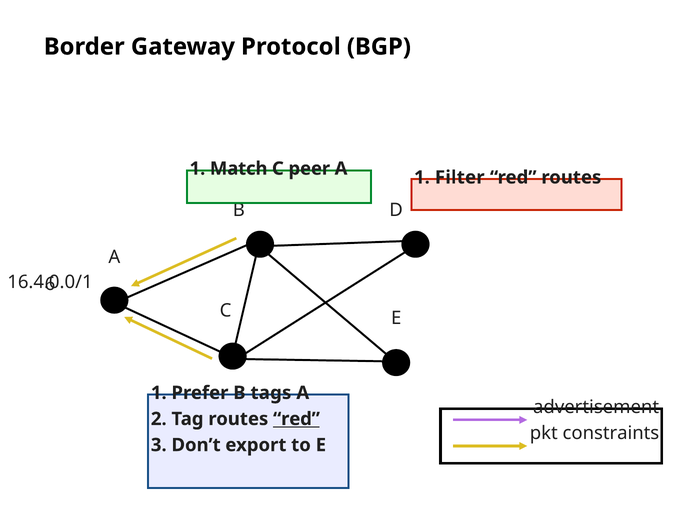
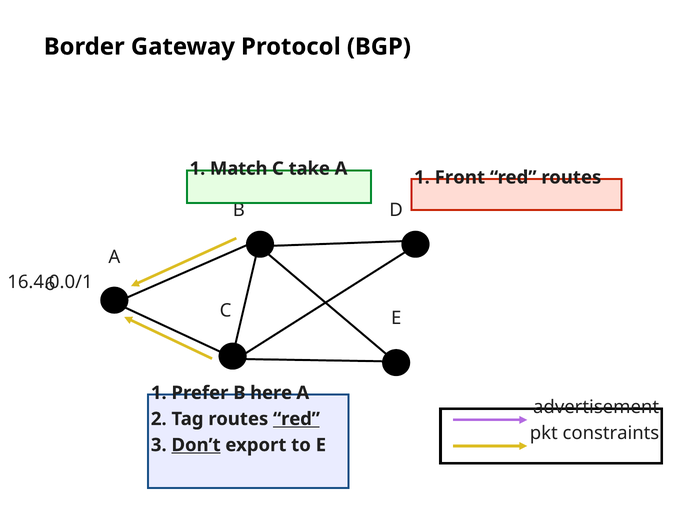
peer: peer -> take
Filter: Filter -> Front
tags: tags -> here
Don’t underline: none -> present
